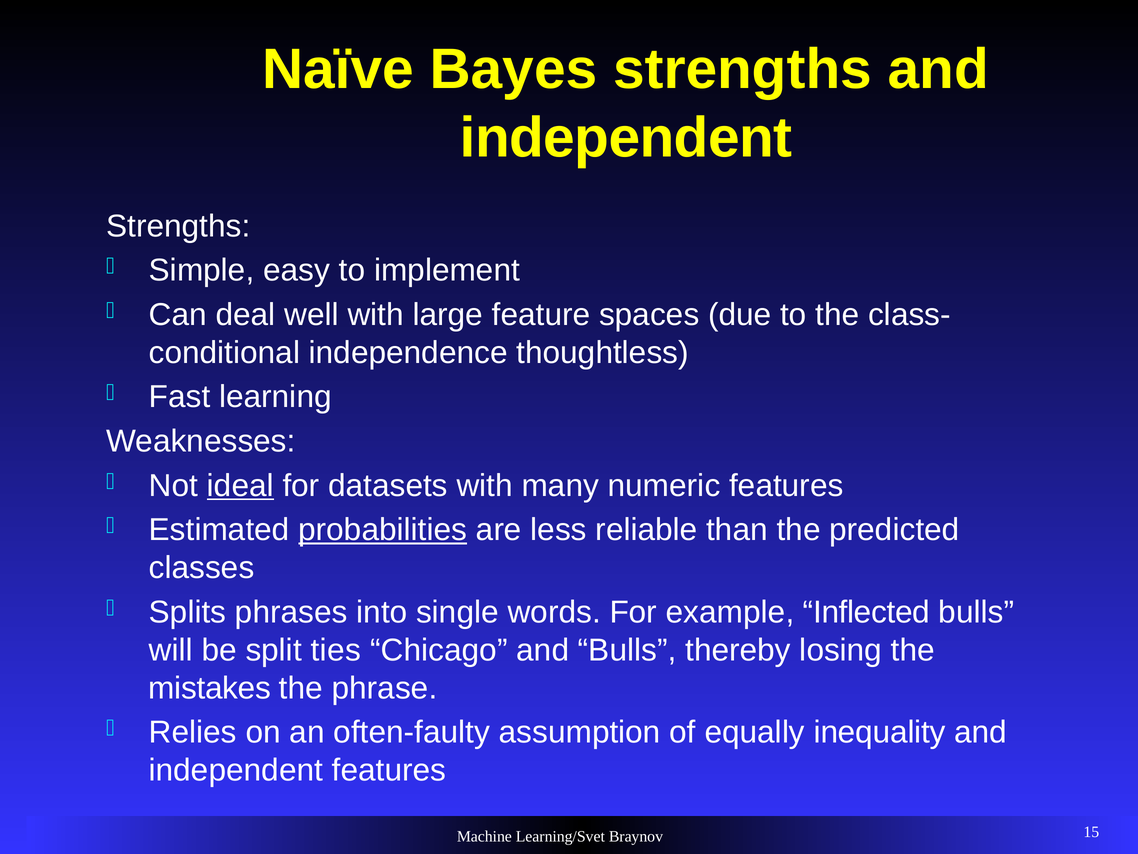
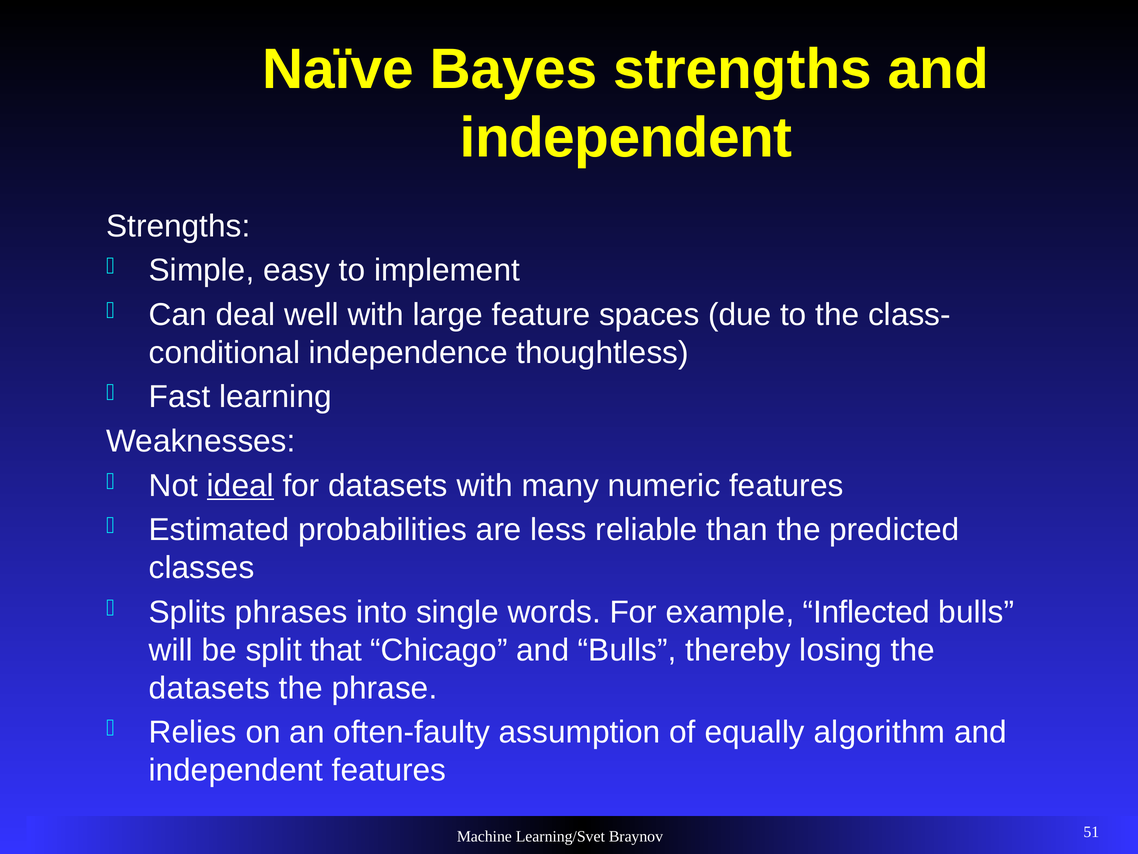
probabilities underline: present -> none
ties: ties -> that
mistakes at (210, 688): mistakes -> datasets
inequality: inequality -> algorithm
15: 15 -> 51
